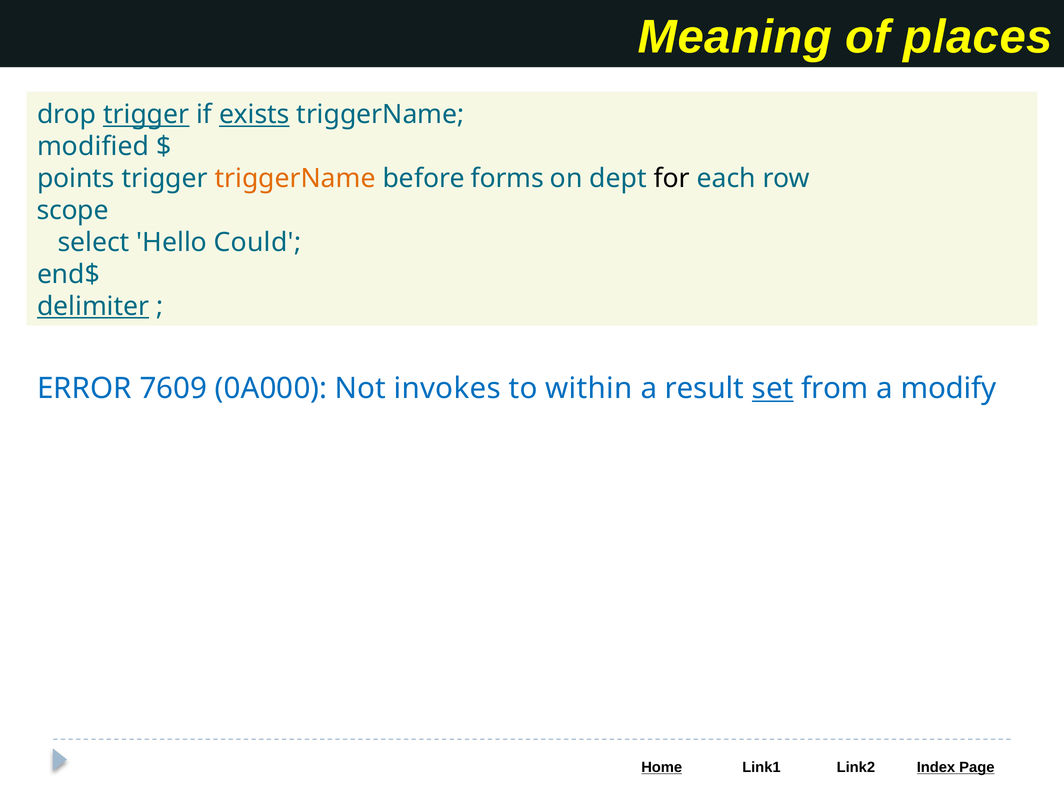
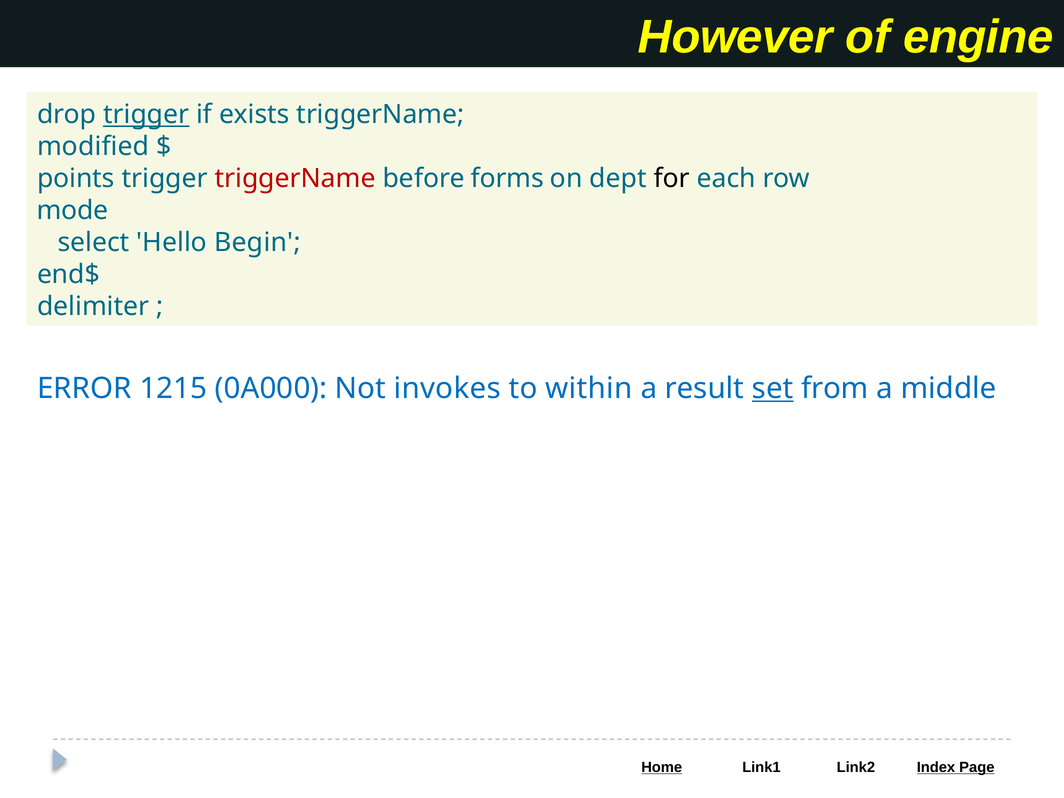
Meaning: Meaning -> However
places: places -> engine
exists underline: present -> none
triggerName at (295, 179) colour: orange -> red
scope: scope -> mode
Could: Could -> Begin
delimiter underline: present -> none
7609: 7609 -> 1215
modify: modify -> middle
